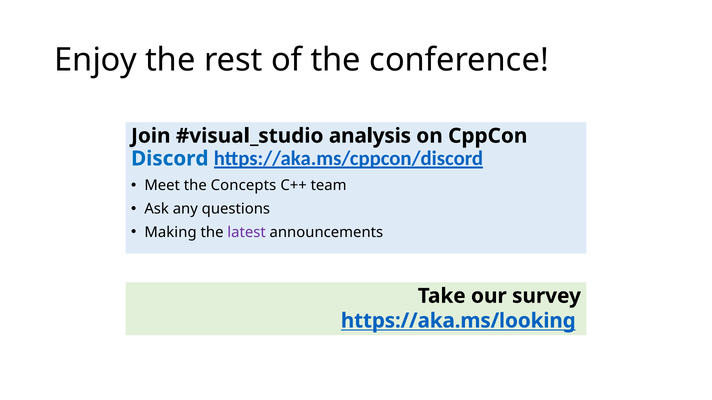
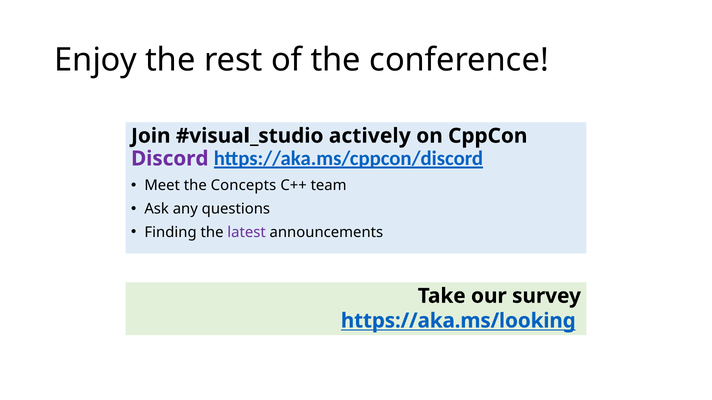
analysis: analysis -> actively
Discord colour: blue -> purple
Making: Making -> Finding
